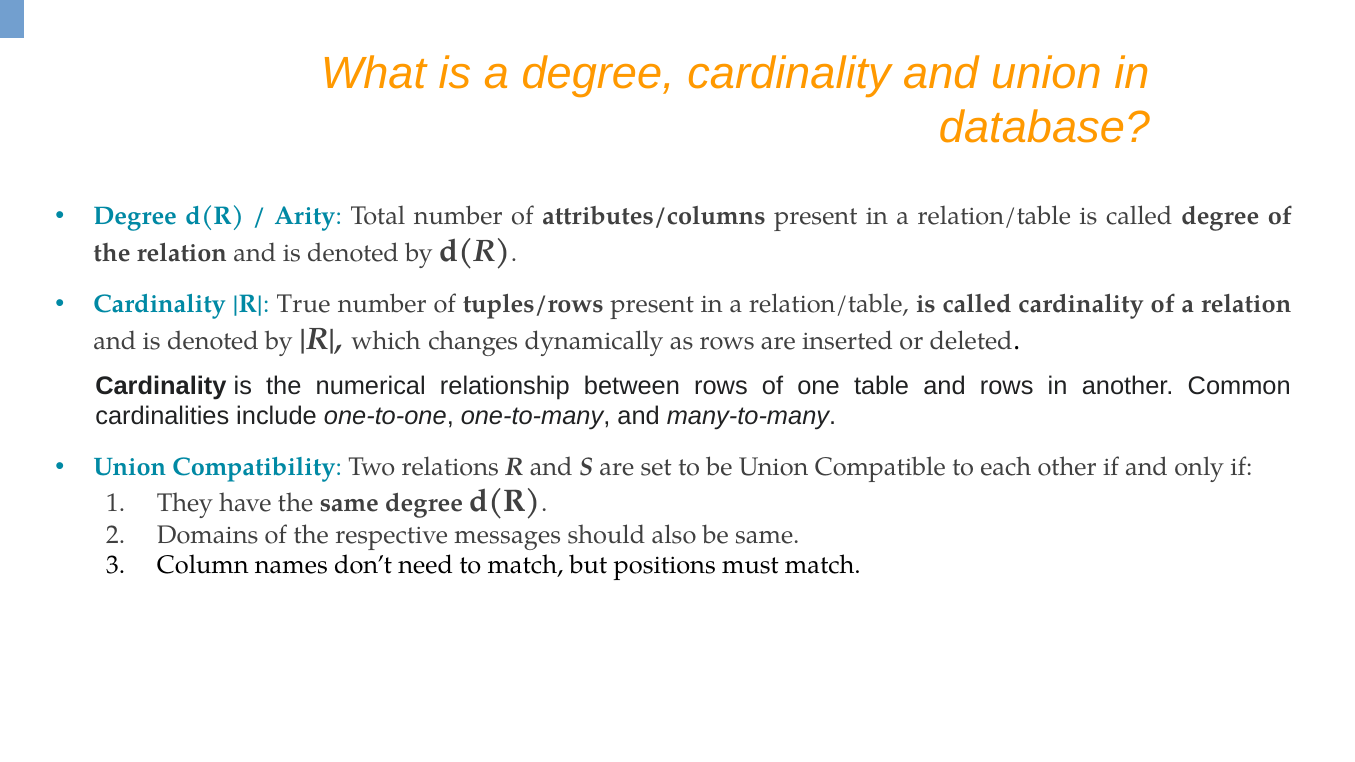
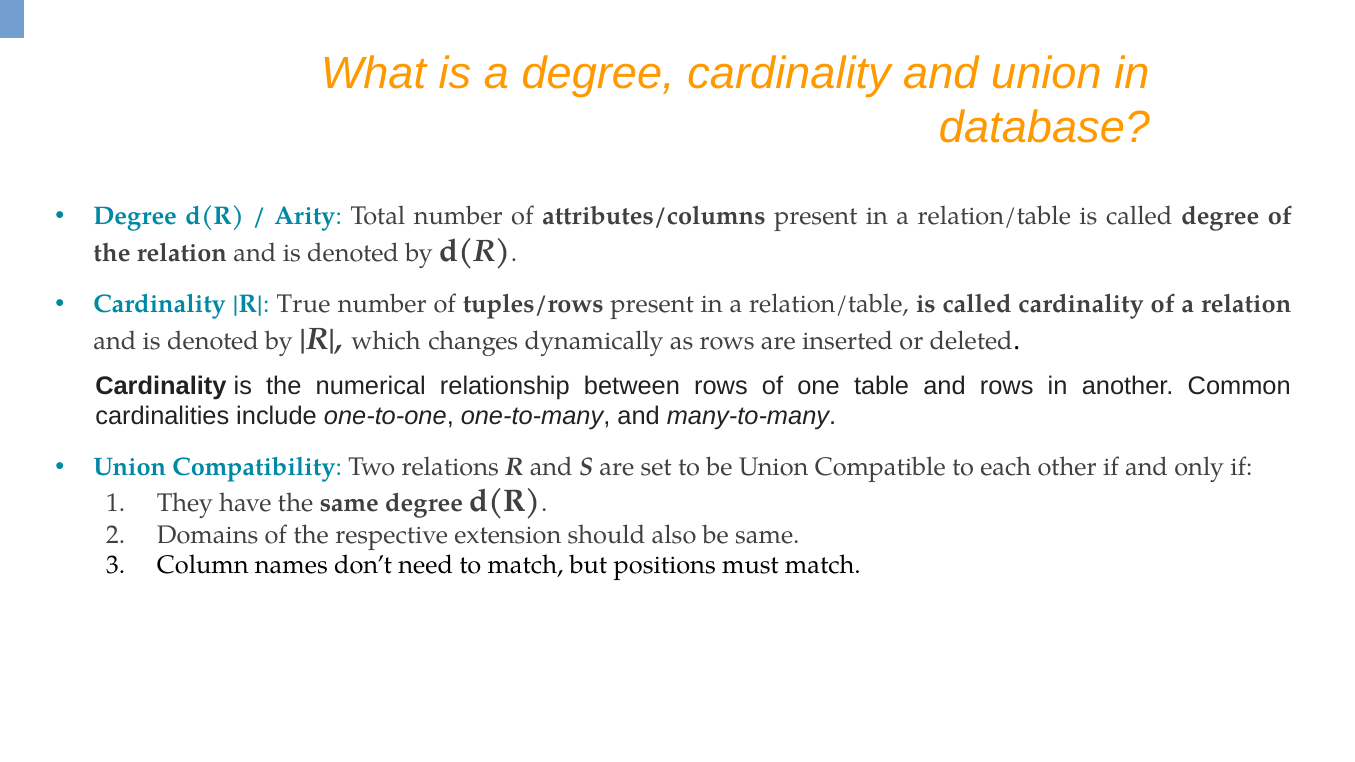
messages: messages -> extension
